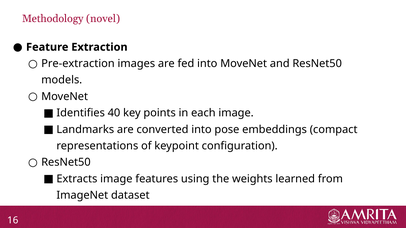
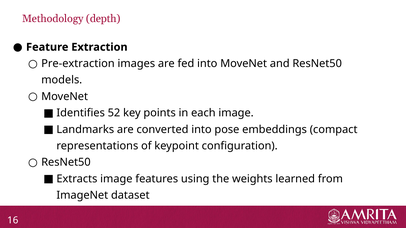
novel: novel -> depth
40: 40 -> 52
